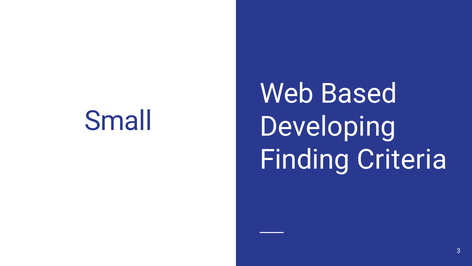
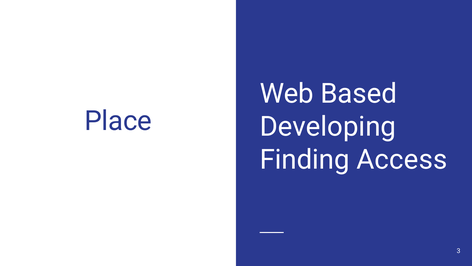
Small: Small -> Place
Criteria: Criteria -> Access
